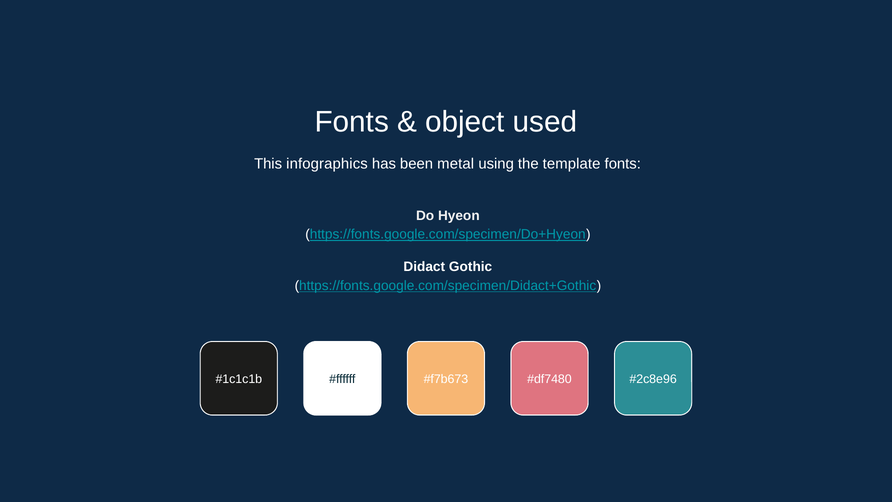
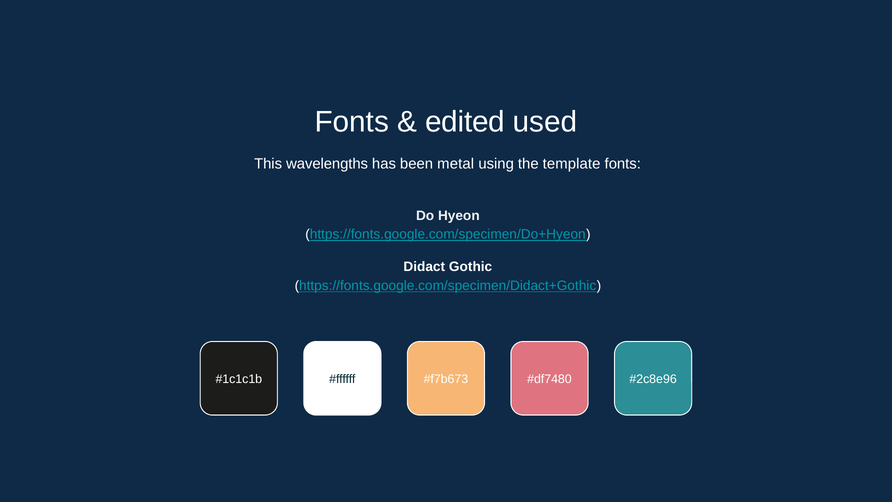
object: object -> edited
infographics: infographics -> wavelengths
